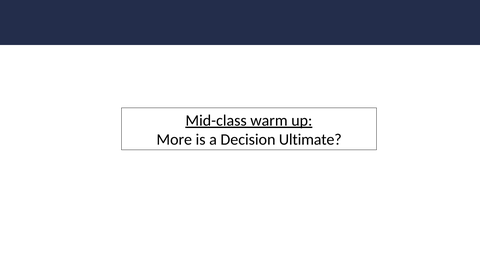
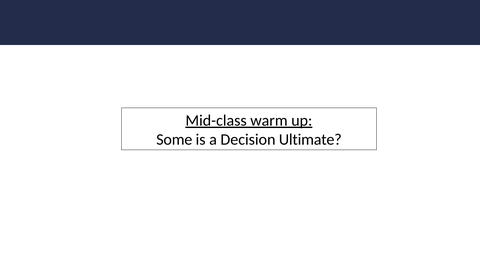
More: More -> Some
